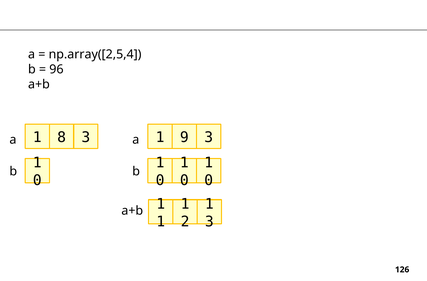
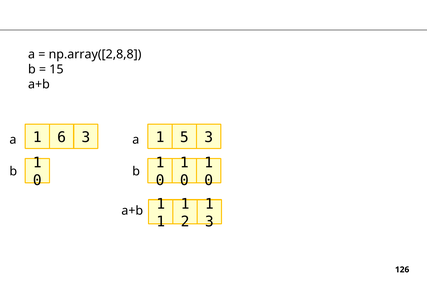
np.array([2,5,4: np.array([2,5,4 -> np.array([2,8,8
96: 96 -> 15
8: 8 -> 6
9: 9 -> 5
